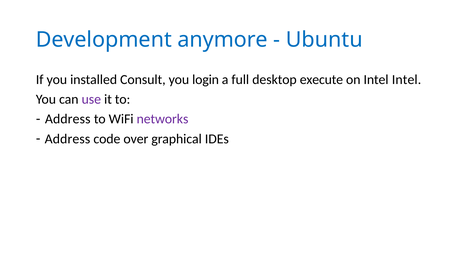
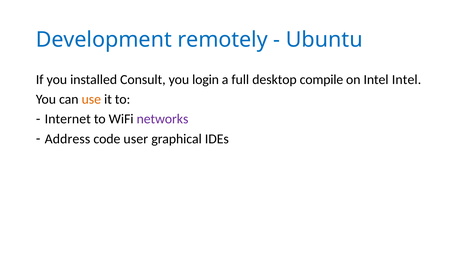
anymore: anymore -> remotely
execute: execute -> compile
use colour: purple -> orange
Address at (68, 119): Address -> Internet
over: over -> user
